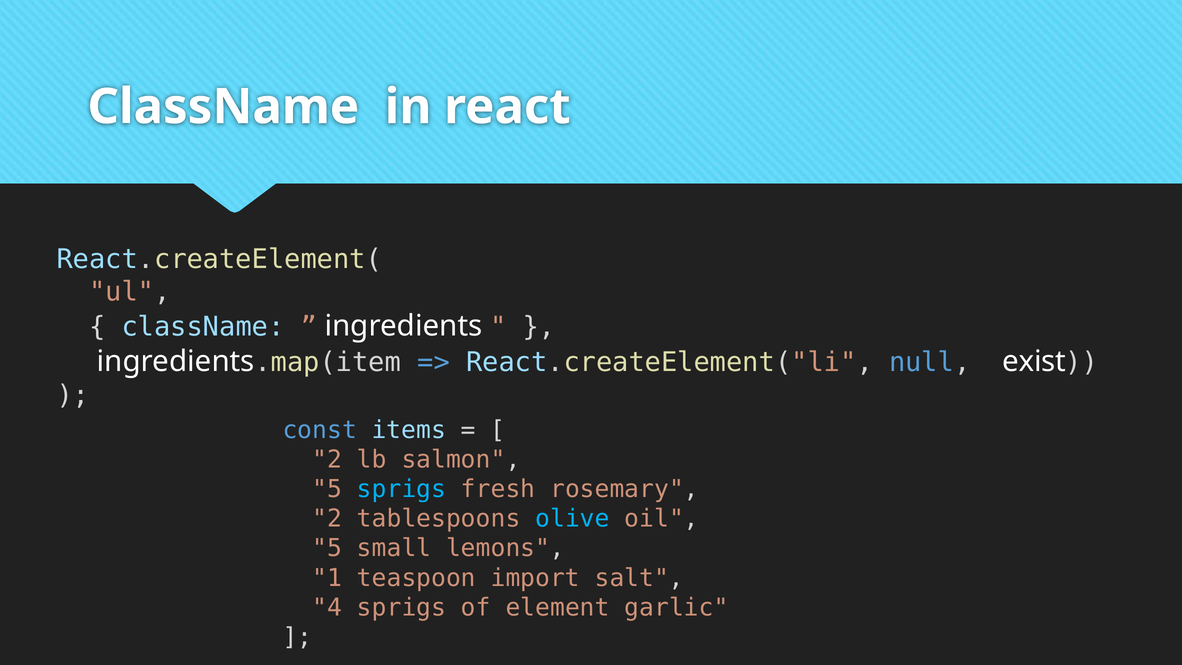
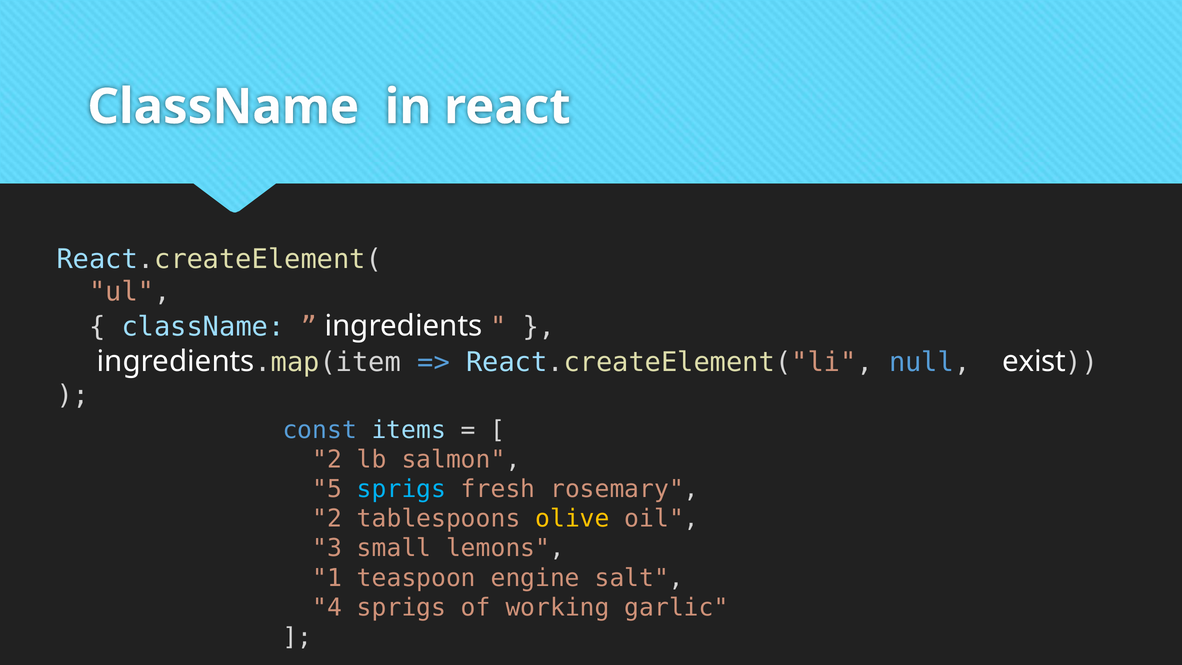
olive colour: light blue -> yellow
5 at (327, 548): 5 -> 3
import: import -> engine
element: element -> working
